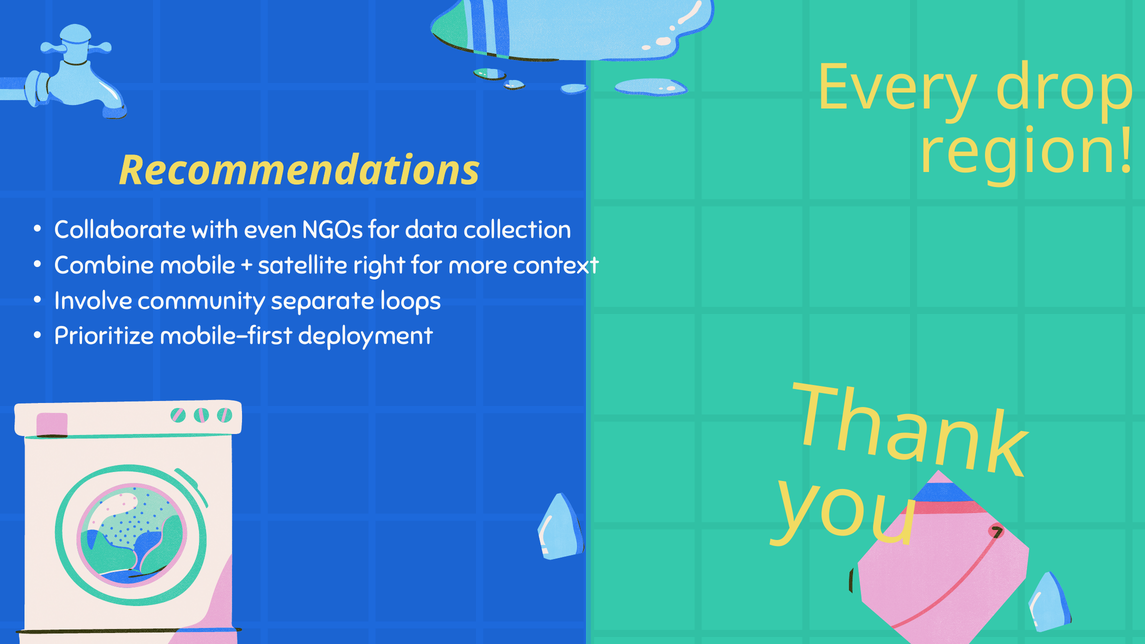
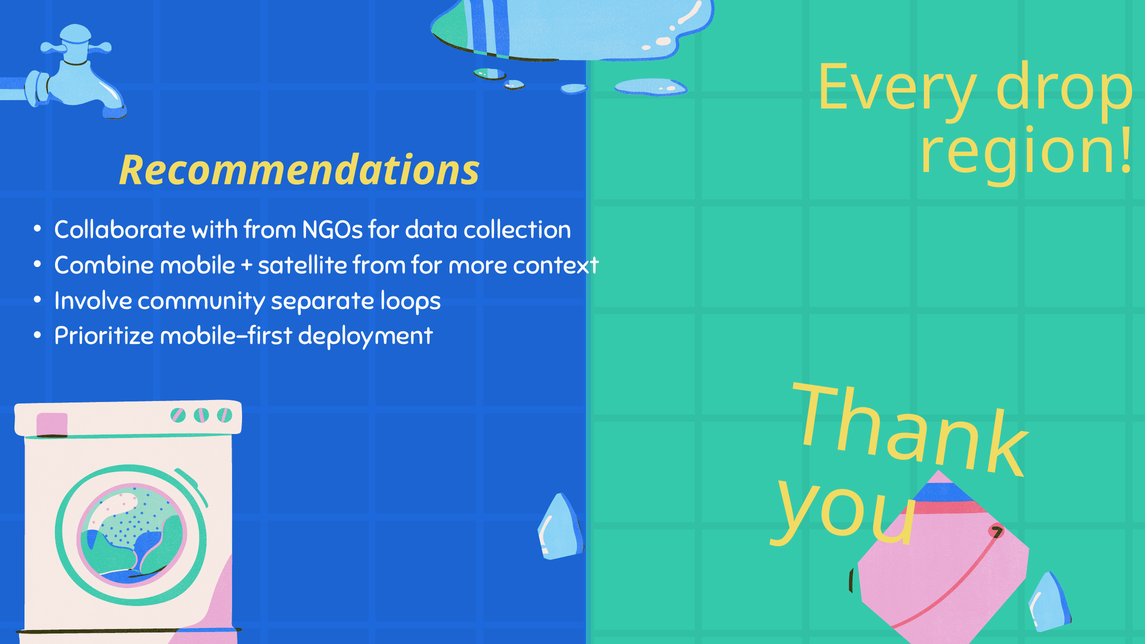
with even: even -> from
satellite right: right -> from
